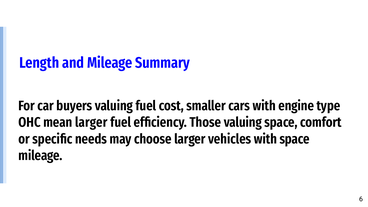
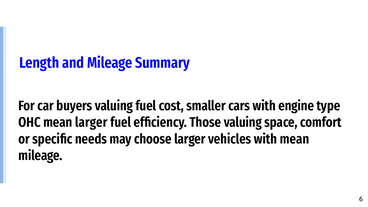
with space: space -> mean
